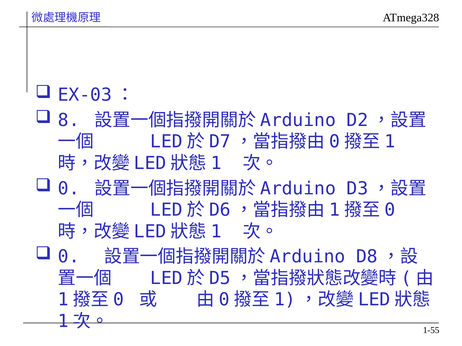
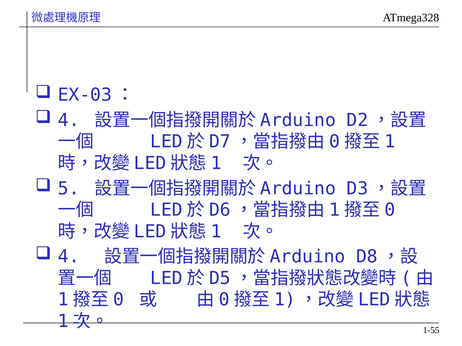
8 at (69, 120): 8 -> 4
0 at (69, 189): 0 -> 5
0 at (69, 257): 0 -> 4
